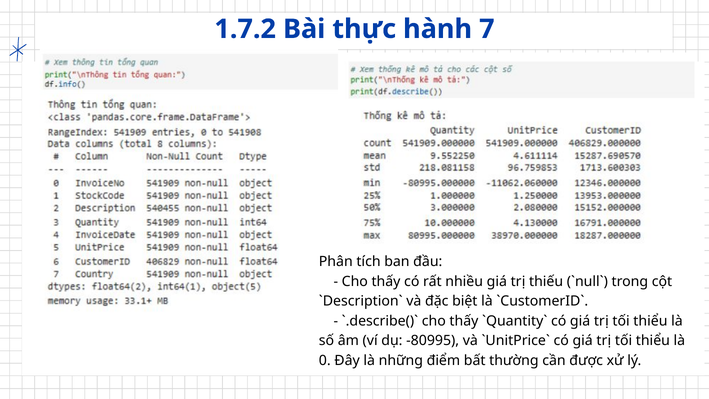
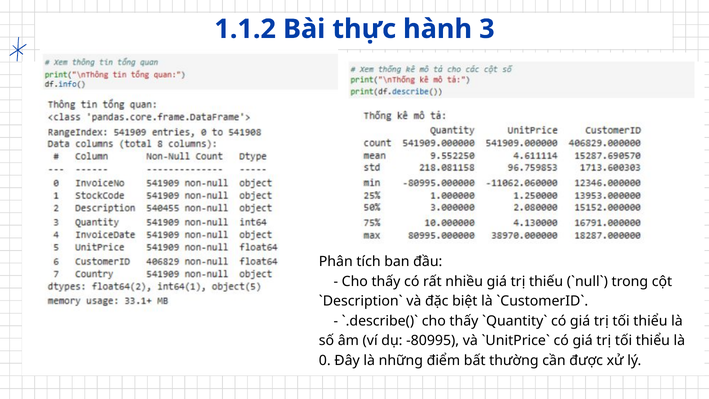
1.7.2: 1.7.2 -> 1.1.2
7: 7 -> 3
